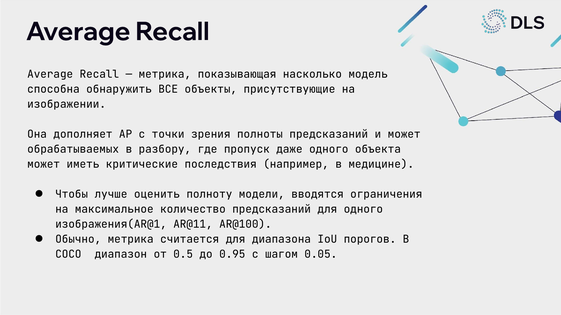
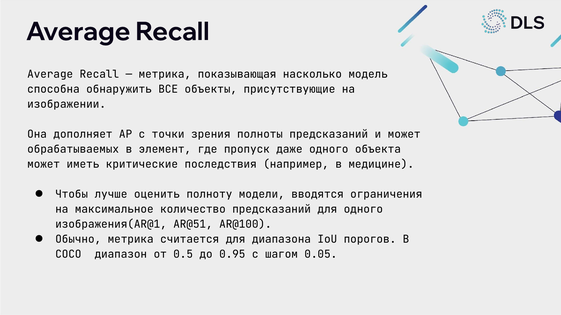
разбору: разбору -> элемент
AR@11: AR@11 -> AR@51
